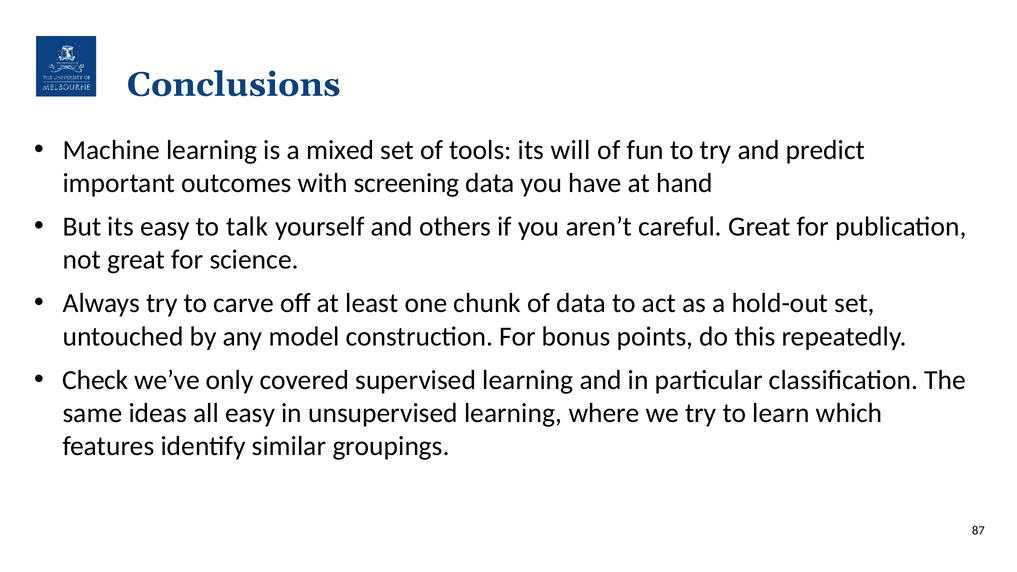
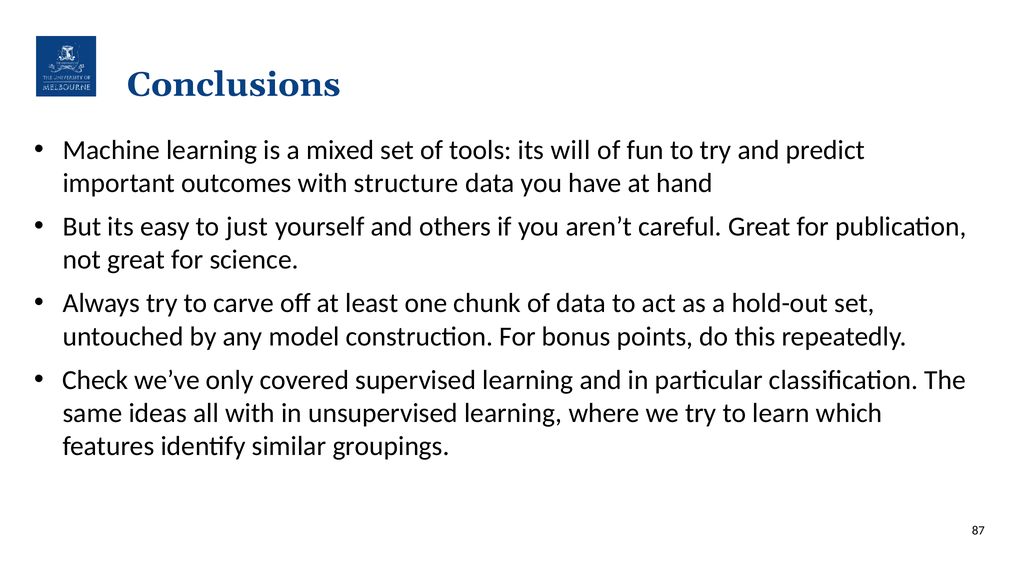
screening: screening -> structure
talk: talk -> just
all easy: easy -> with
